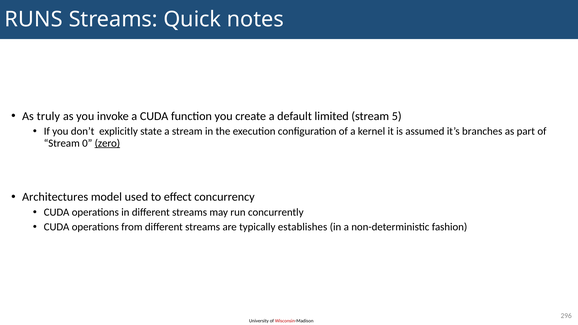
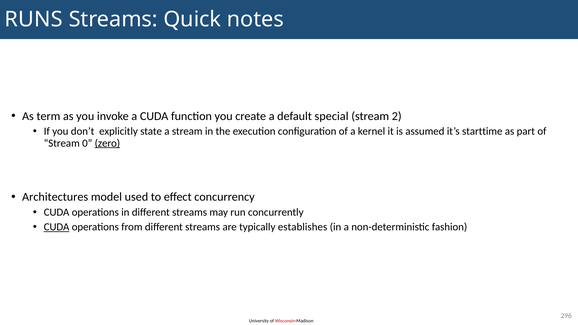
truly: truly -> term
limited: limited -> special
5: 5 -> 2
branches: branches -> starttime
CUDA at (57, 227) underline: none -> present
